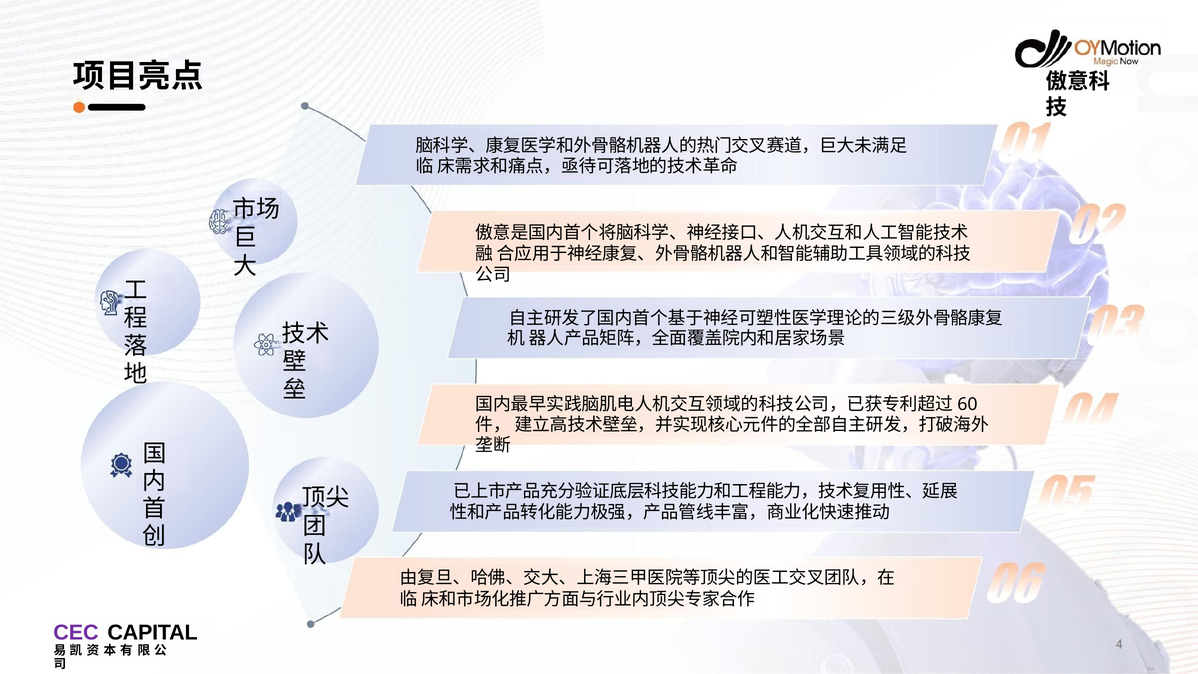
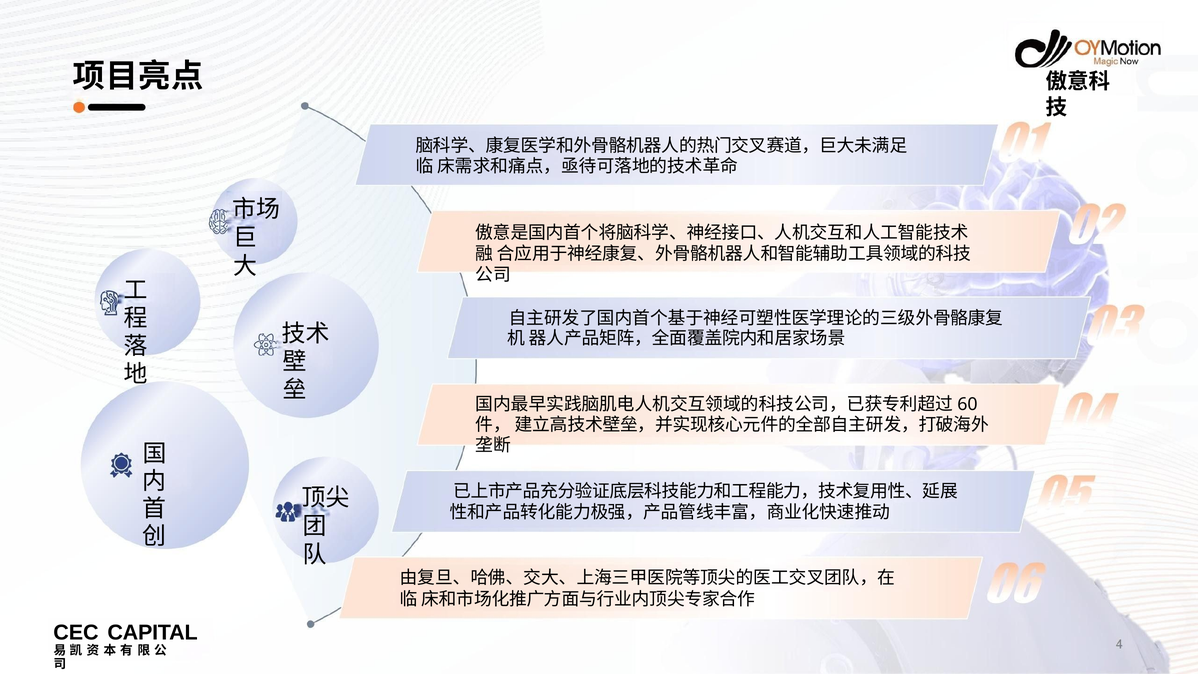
CEC colour: purple -> black
